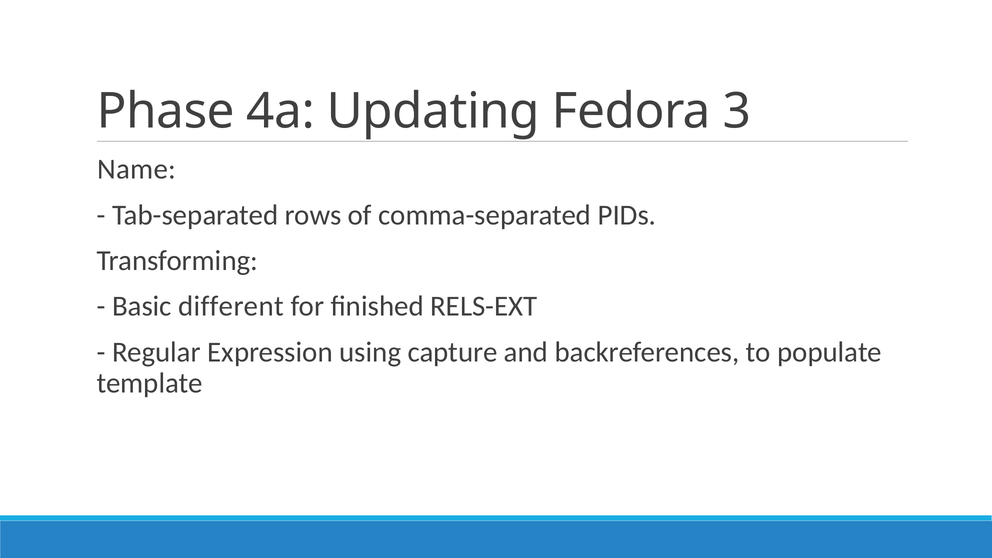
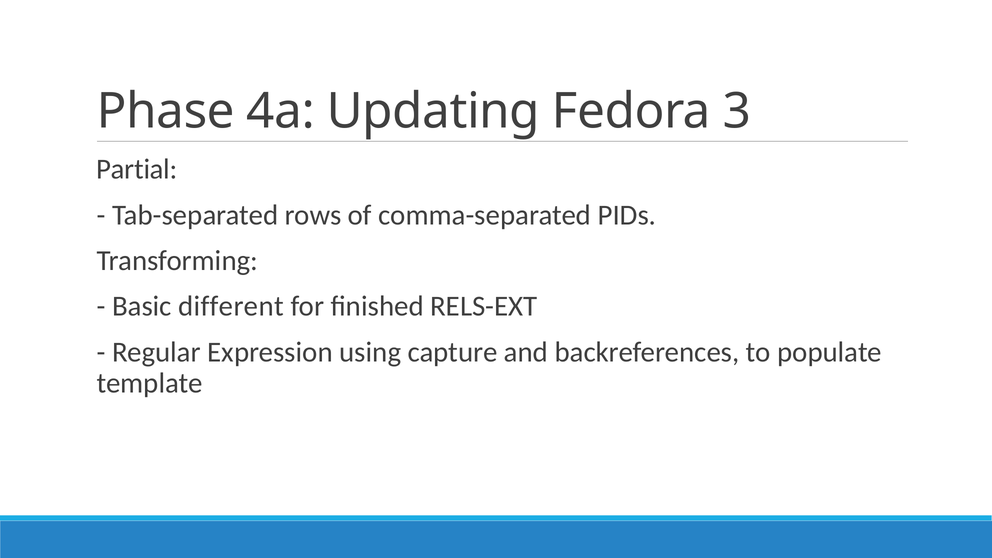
Name: Name -> Partial
